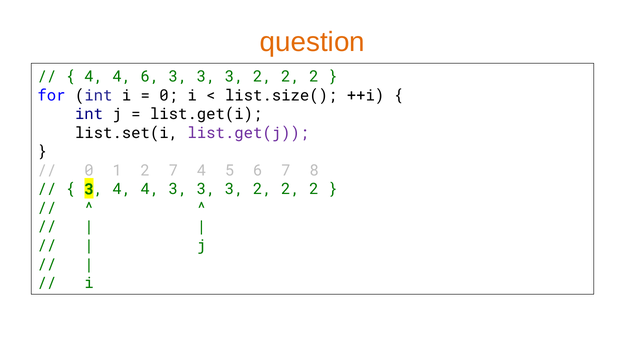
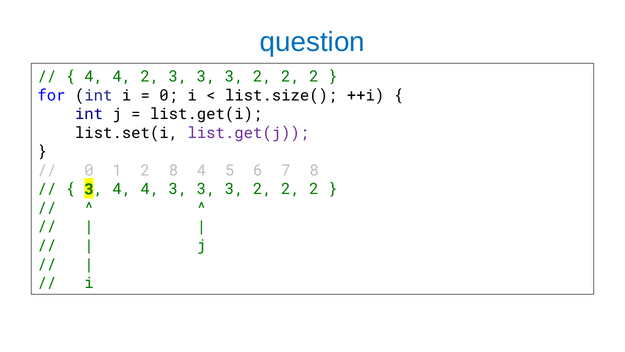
question colour: orange -> blue
4 6: 6 -> 2
2 7: 7 -> 8
